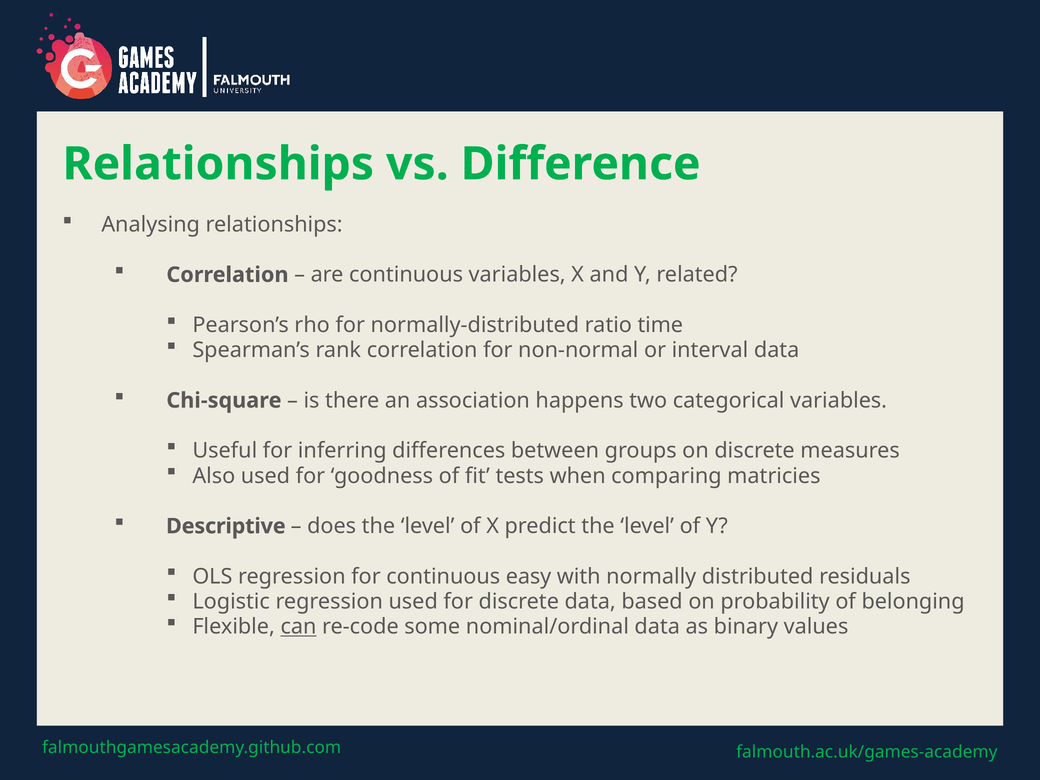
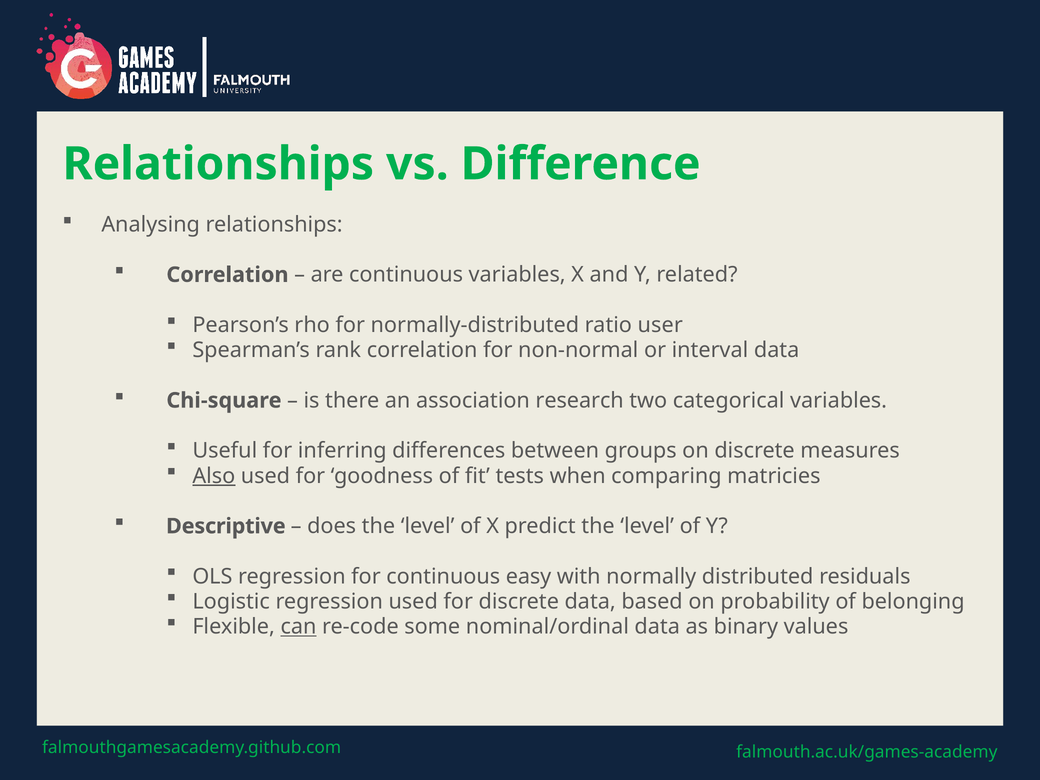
time: time -> user
happens: happens -> research
Also underline: none -> present
